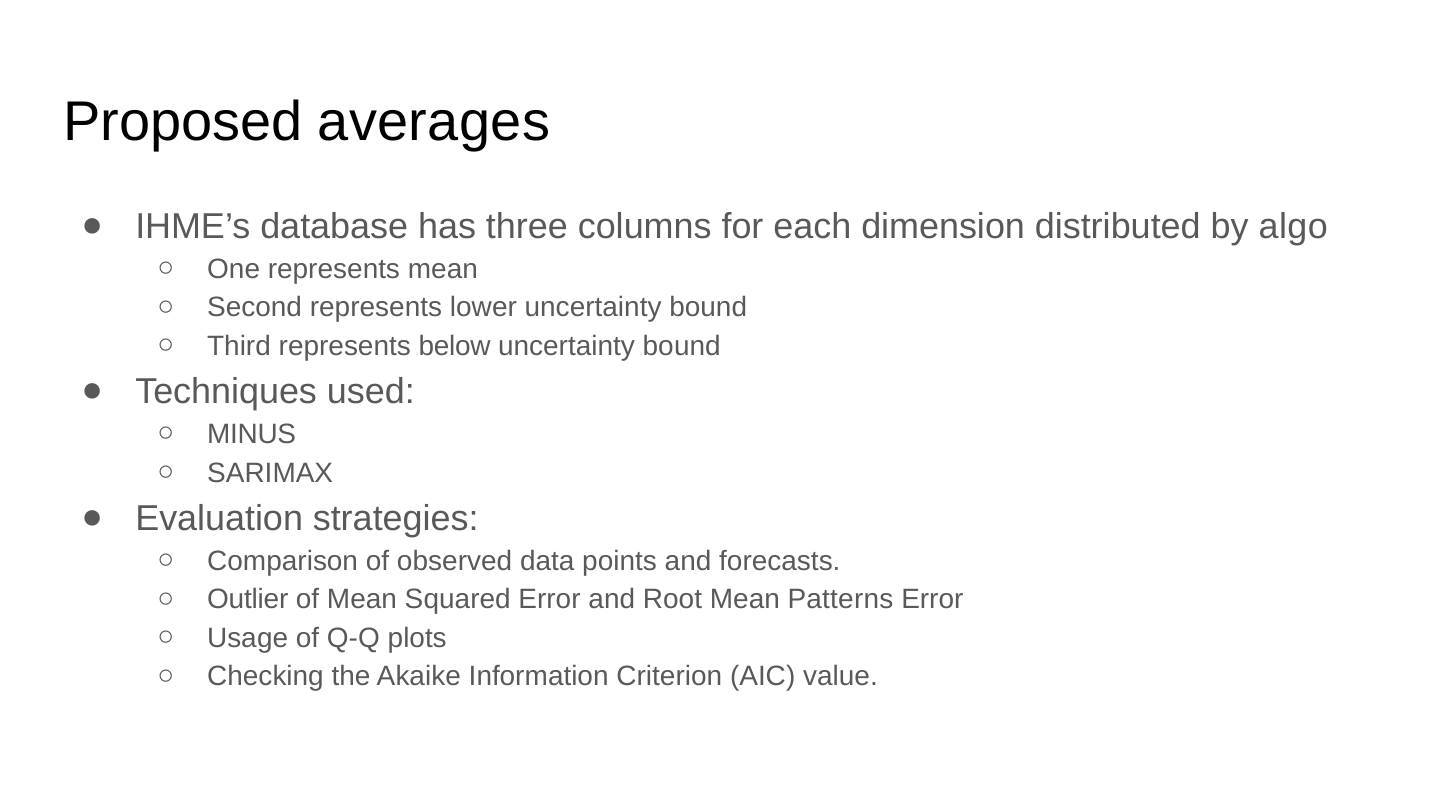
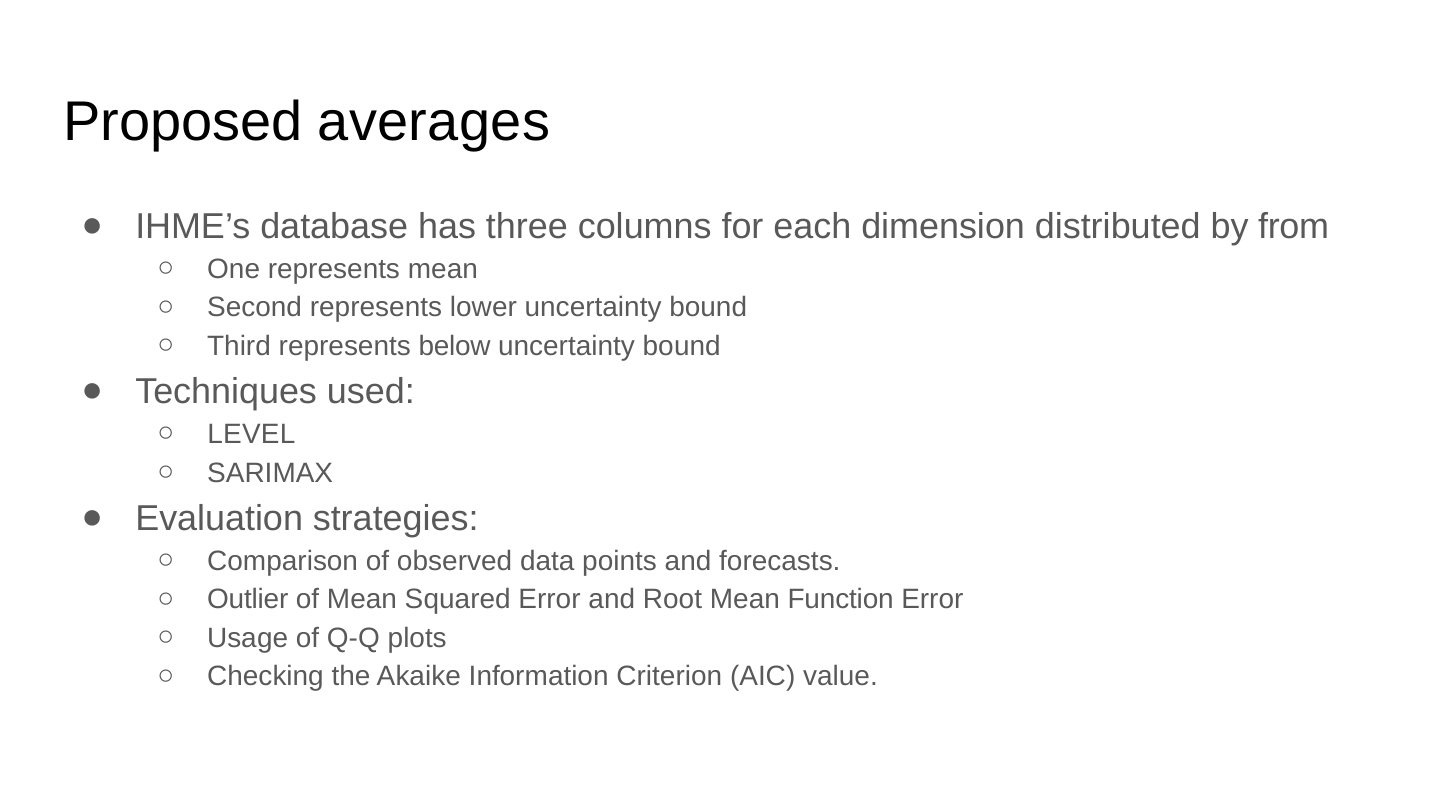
algo: algo -> from
MINUS: MINUS -> LEVEL
Patterns: Patterns -> Function
